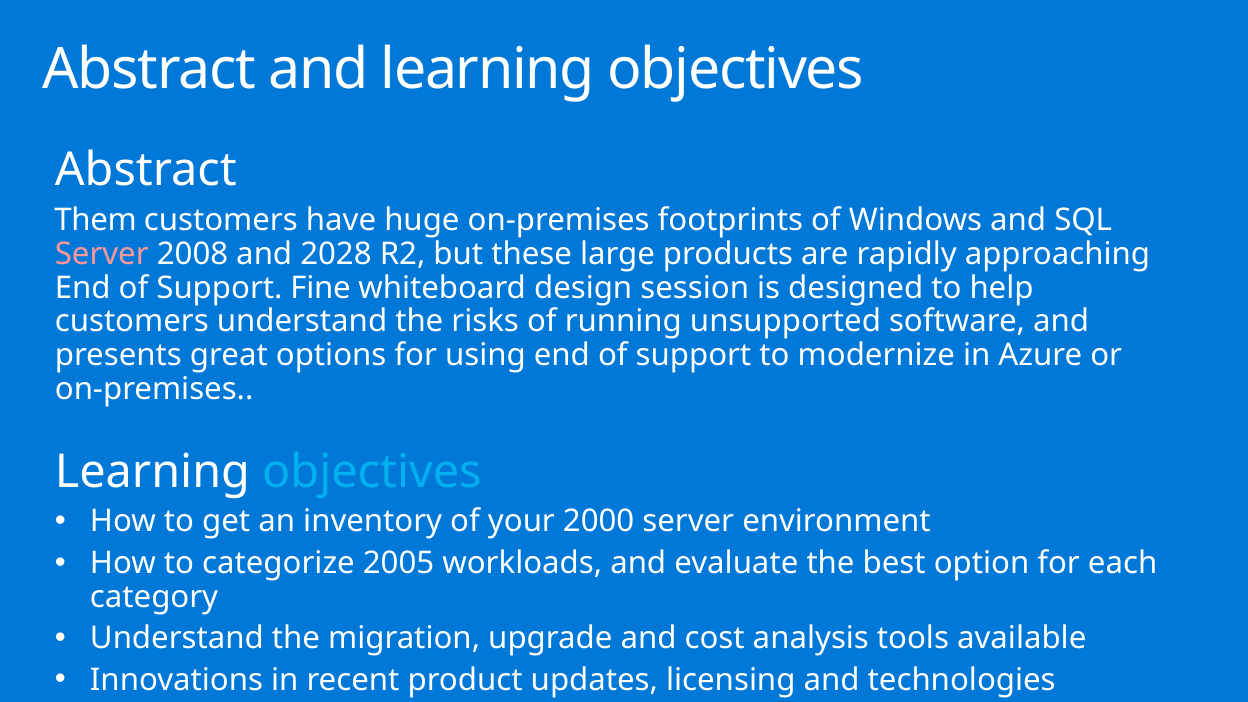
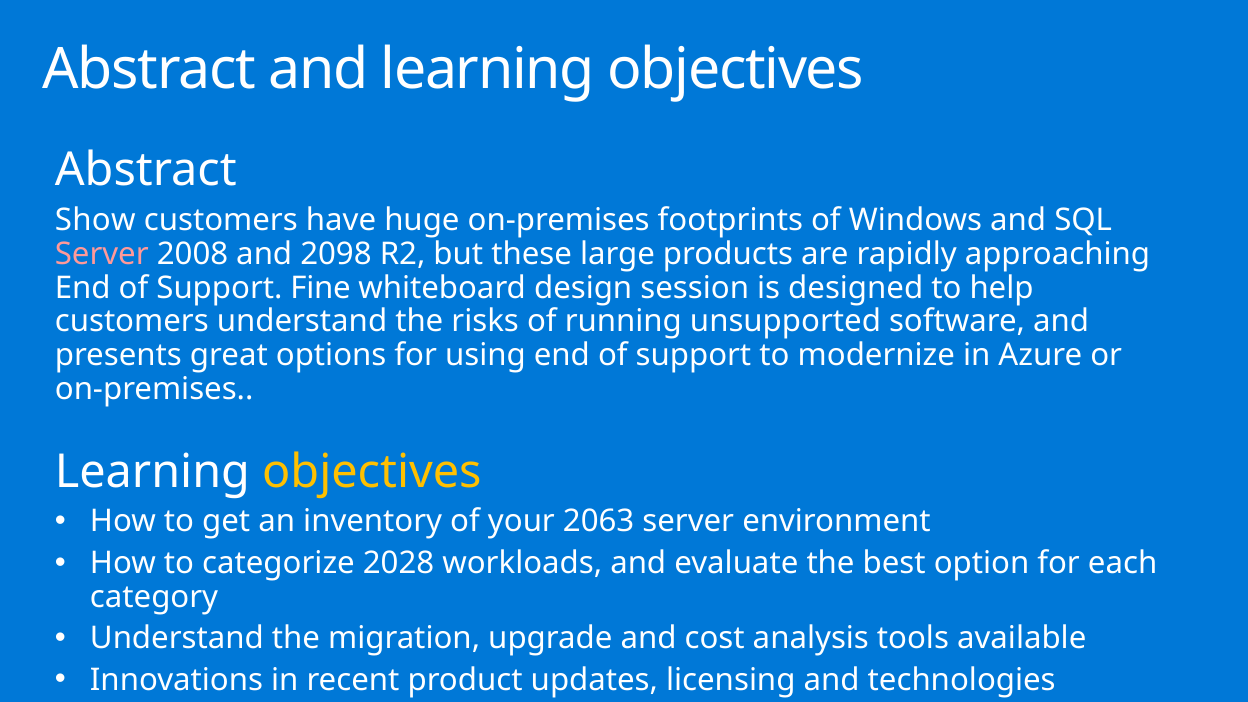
Them: Them -> Show
2028: 2028 -> 2098
objectives at (372, 472) colour: light blue -> yellow
2000: 2000 -> 2063
2005: 2005 -> 2028
